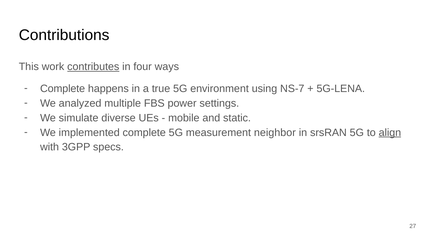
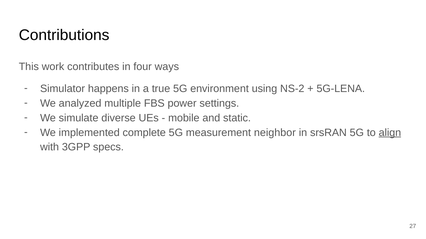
contributes underline: present -> none
Complete at (63, 89): Complete -> Simulator
NS-7: NS-7 -> NS-2
